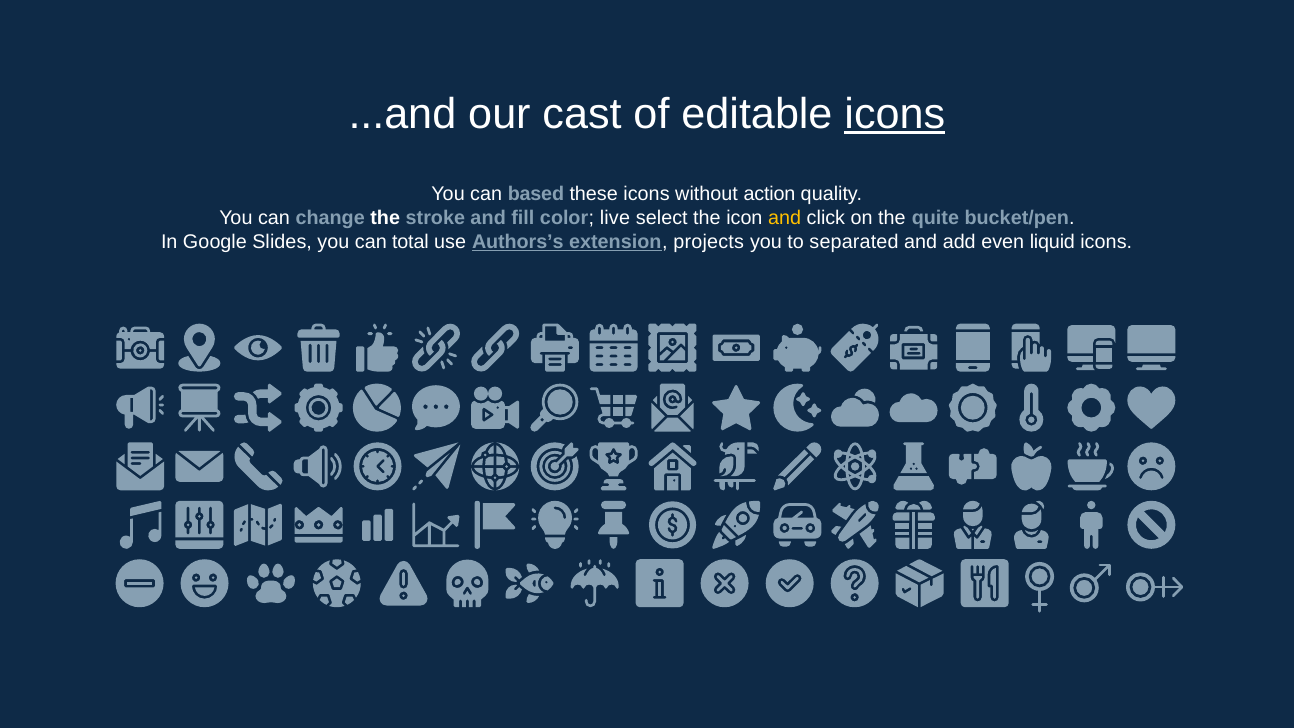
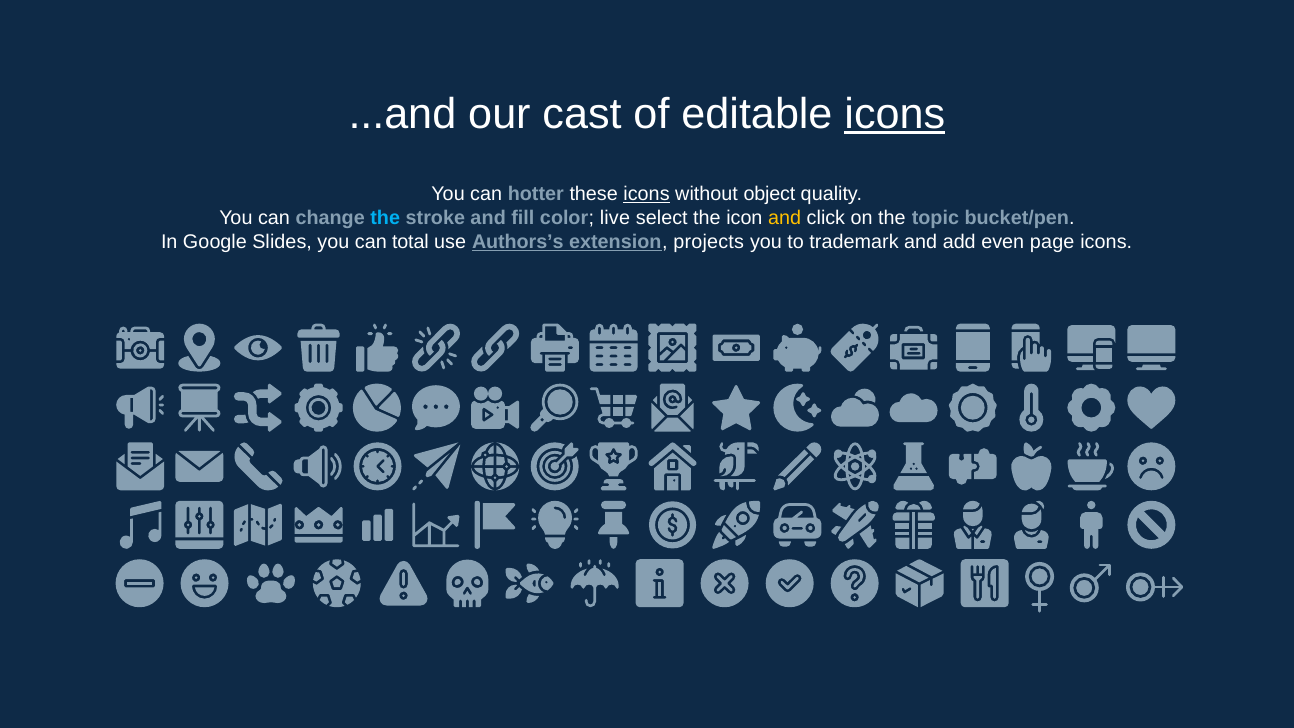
based: based -> hotter
icons at (647, 194) underline: none -> present
action: action -> object
the at (385, 218) colour: white -> light blue
quite: quite -> topic
separated: separated -> trademark
liquid: liquid -> page
